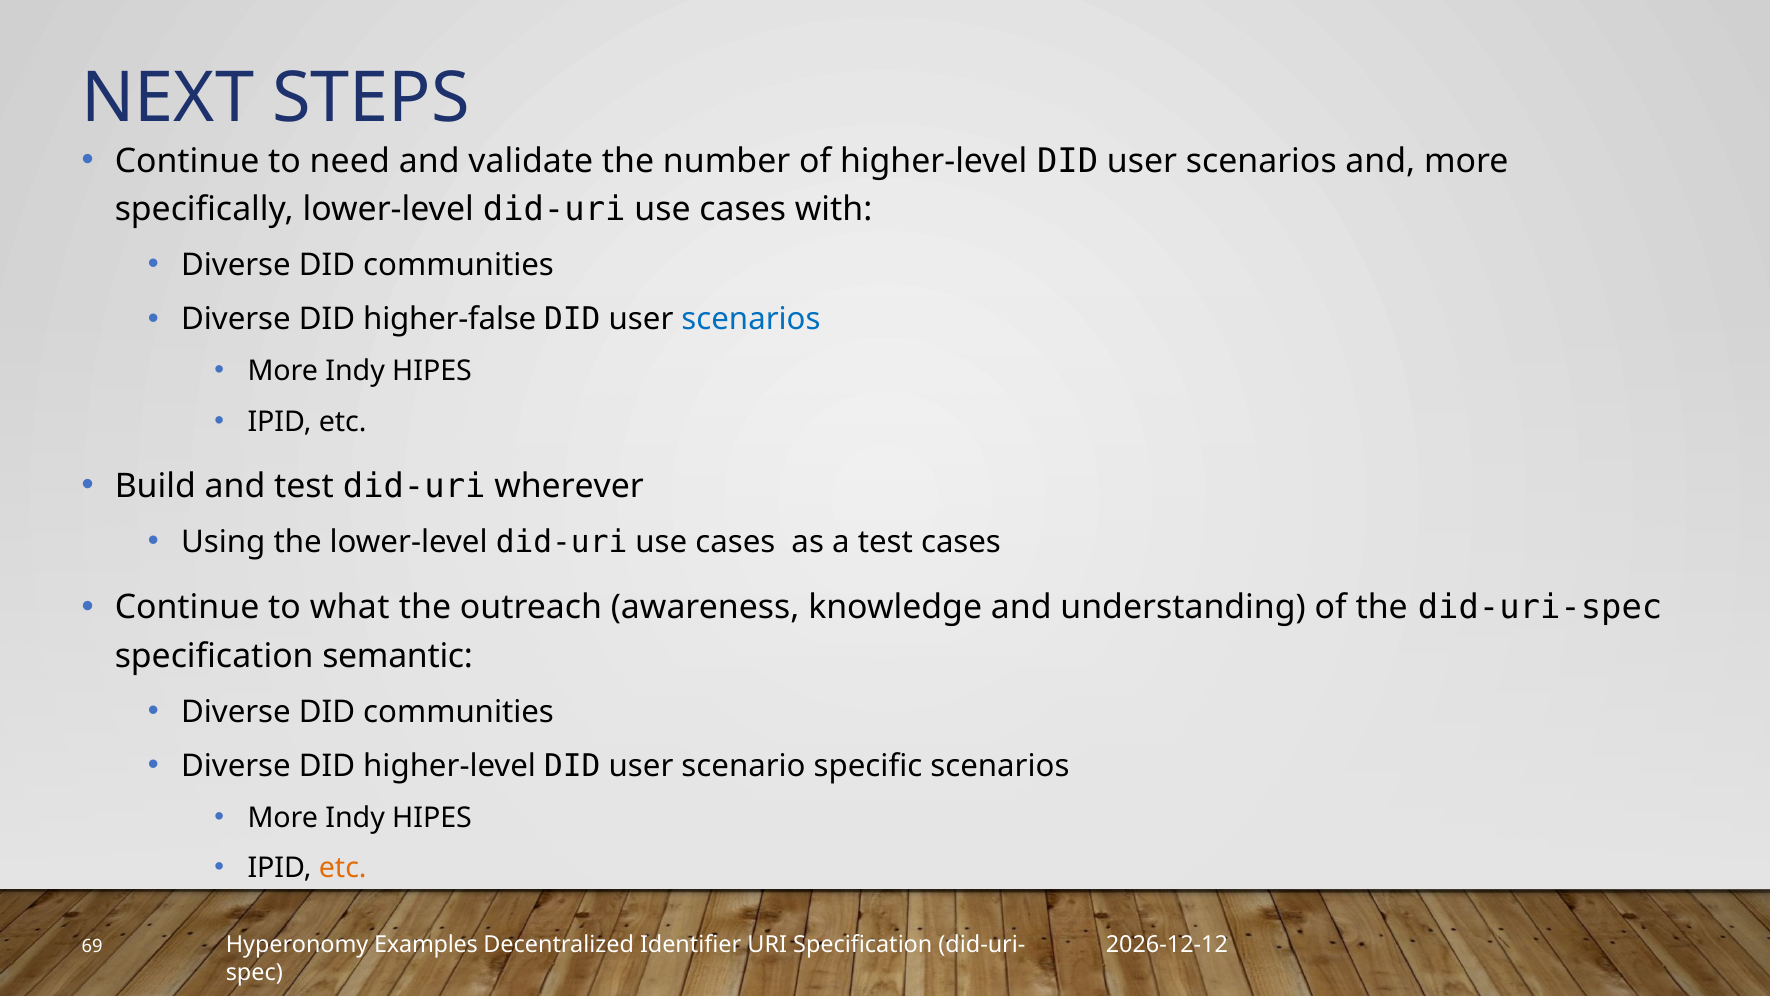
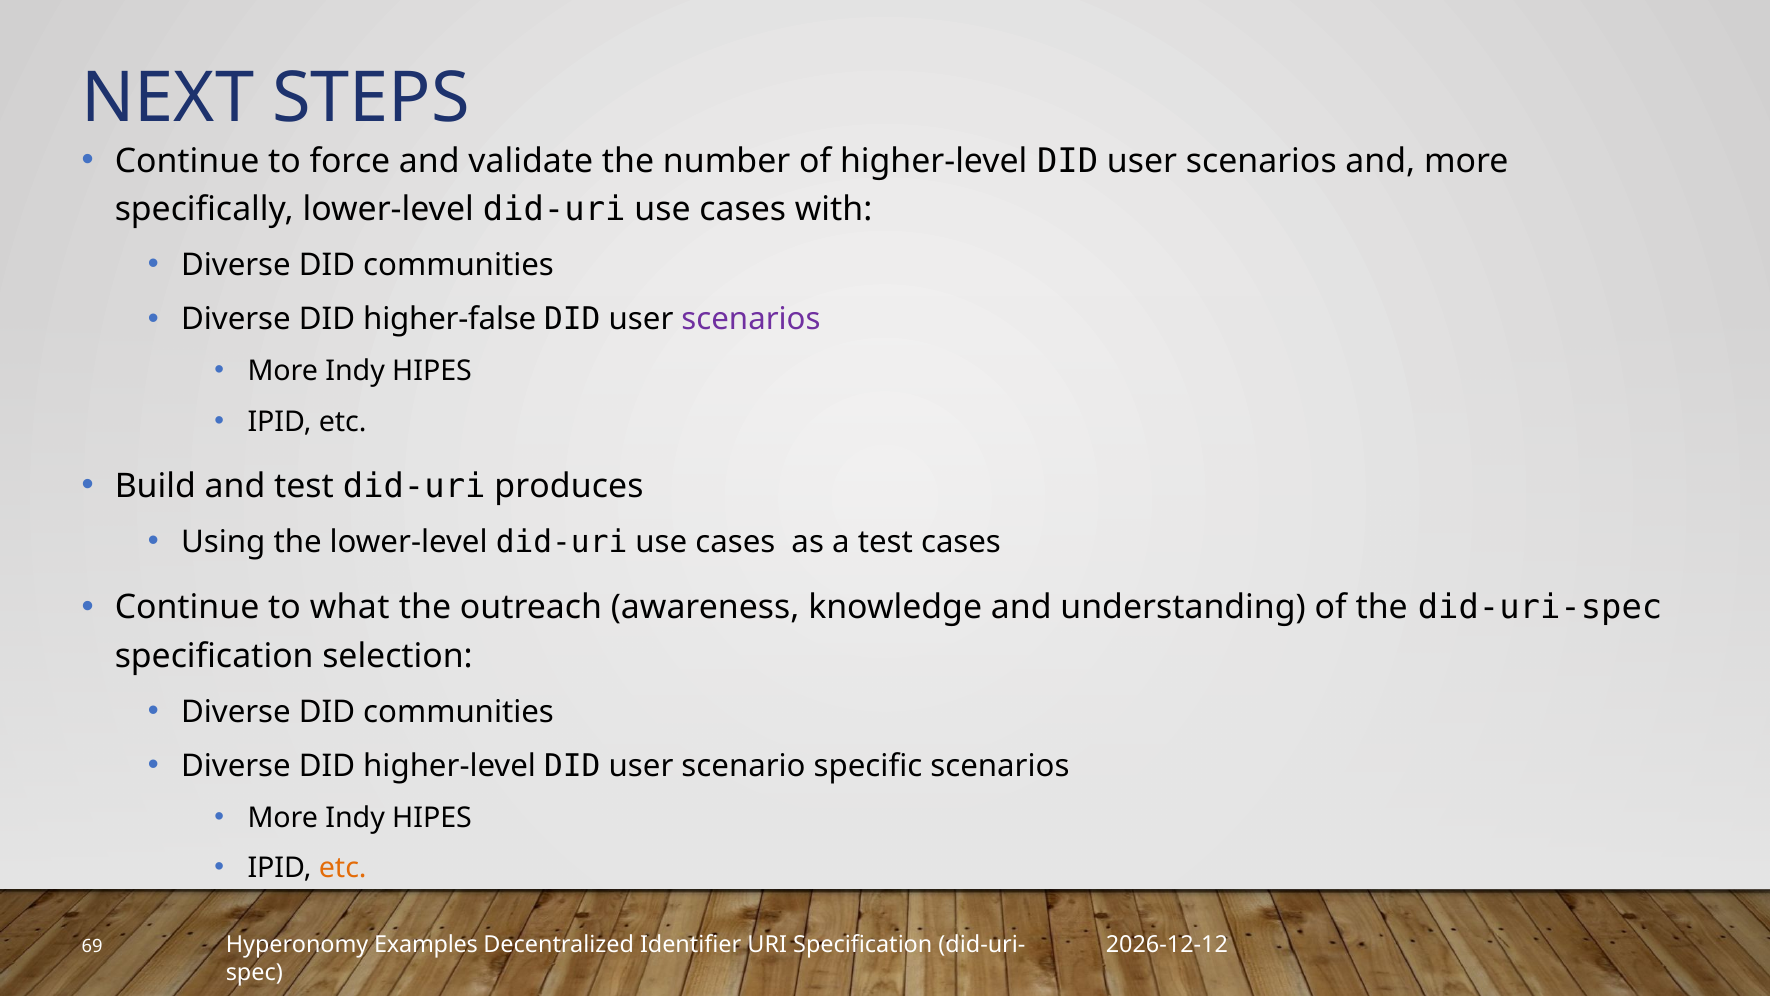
need: need -> force
scenarios at (751, 319) colour: blue -> purple
wherever: wherever -> produces
semantic: semantic -> selection
